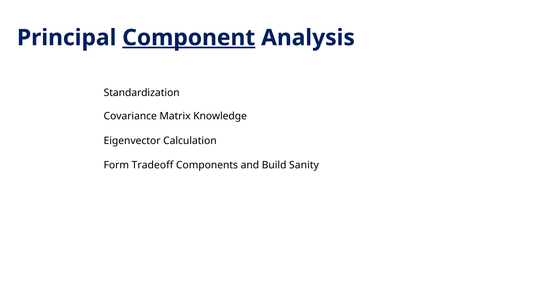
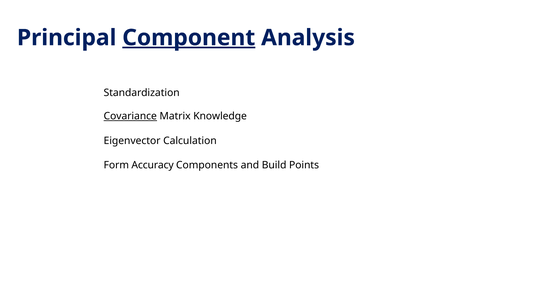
Covariance underline: none -> present
Tradeoff: Tradeoff -> Accuracy
Sanity: Sanity -> Points
